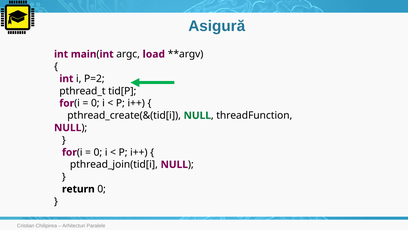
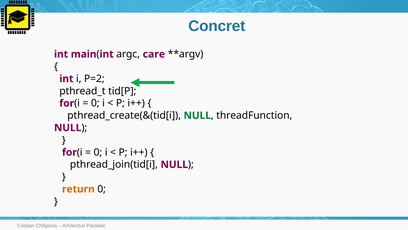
Asigură: Asigură -> Concret
load: load -> care
return colour: black -> orange
